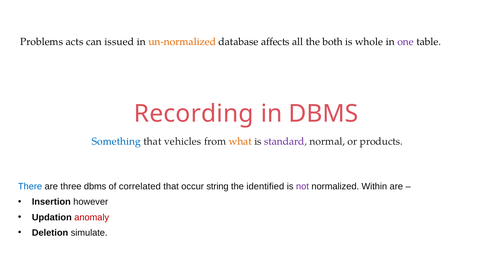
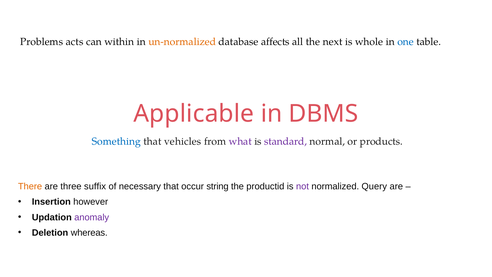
issued: issued -> within
both: both -> next
one colour: purple -> blue
Recording: Recording -> Applicable
what colour: orange -> purple
There colour: blue -> orange
three dbms: dbms -> suffix
correlated: correlated -> necessary
identified: identified -> productid
Within: Within -> Query
anomaly colour: red -> purple
simulate: simulate -> whereas
